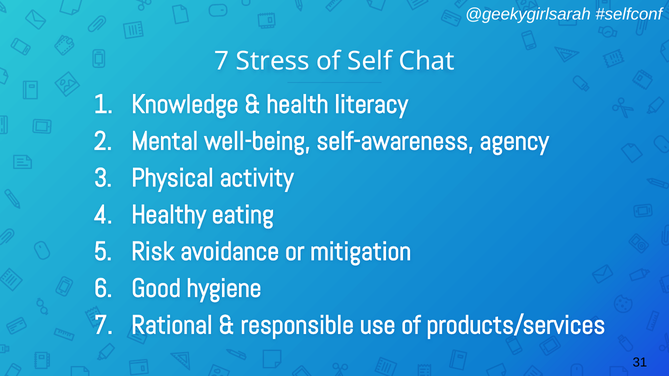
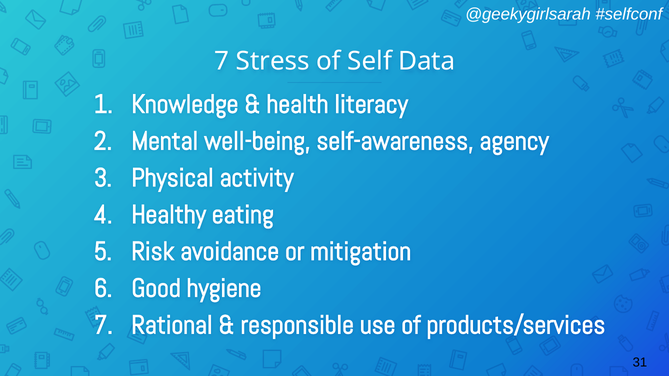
Chat: Chat -> Data
